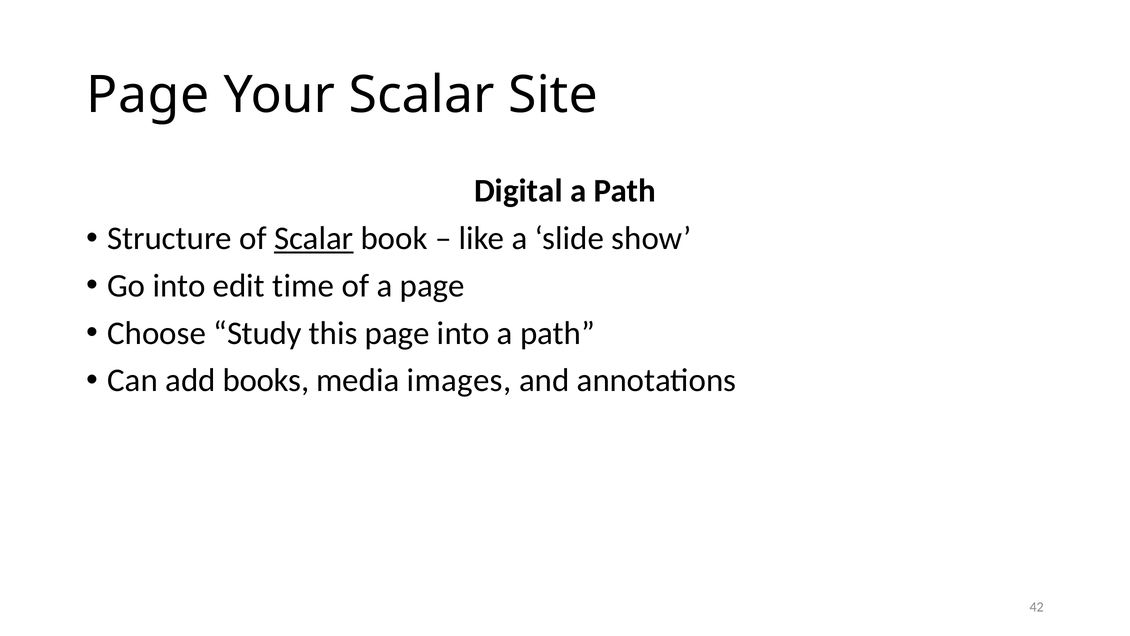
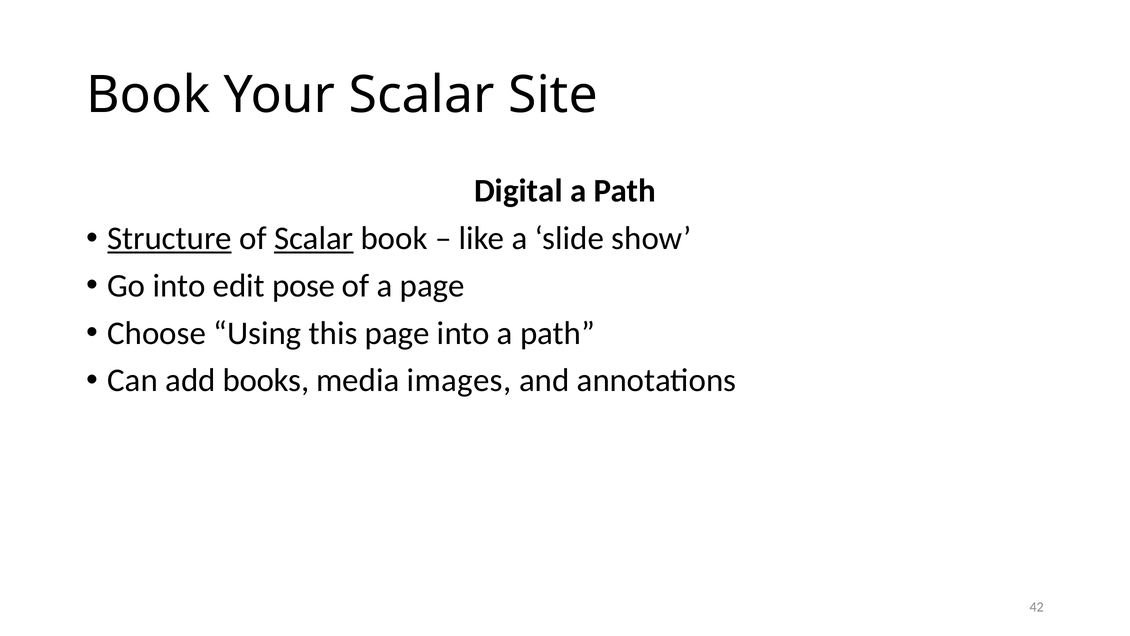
Page at (148, 95): Page -> Book
Structure underline: none -> present
time: time -> pose
Study: Study -> Using
